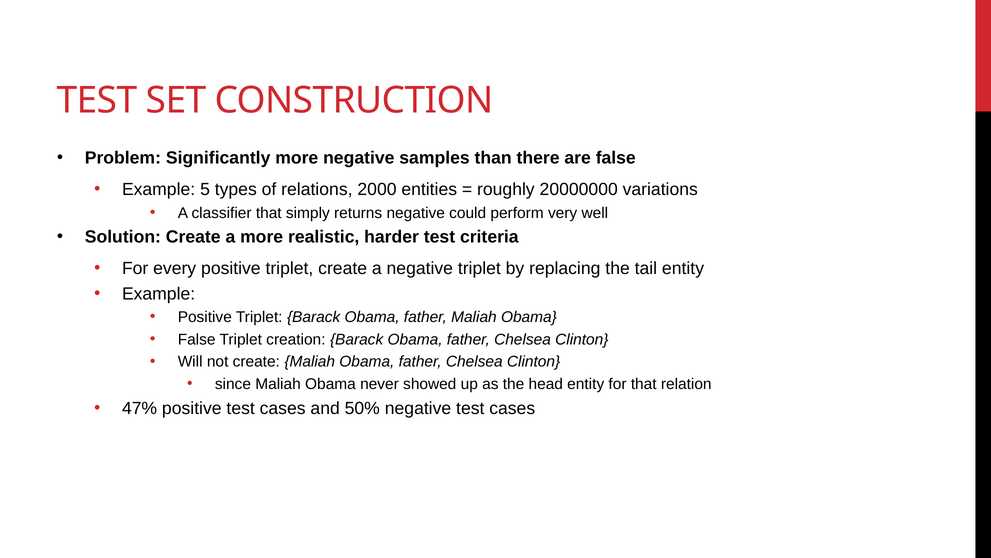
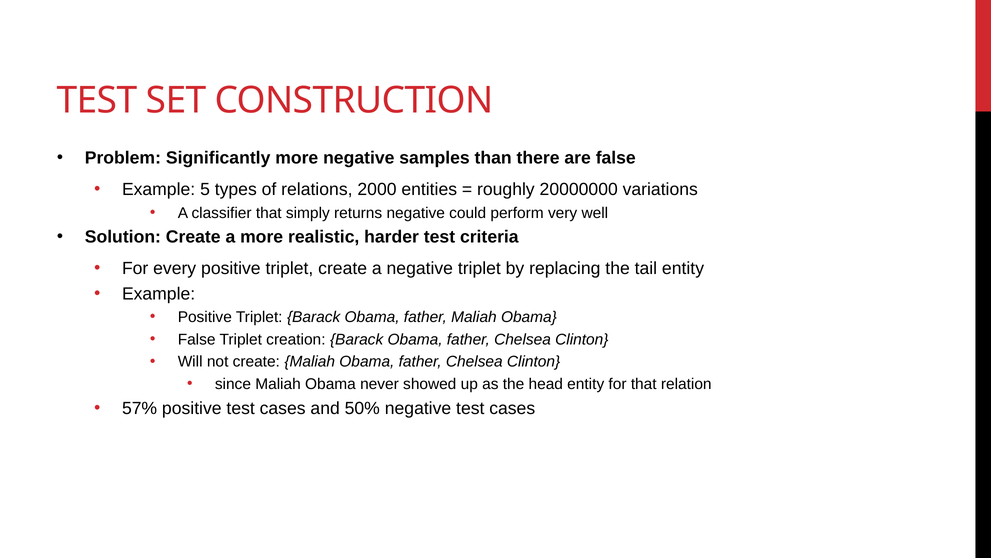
47%: 47% -> 57%
